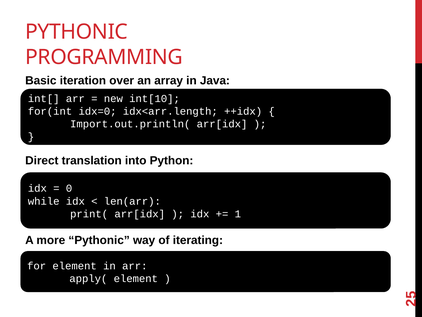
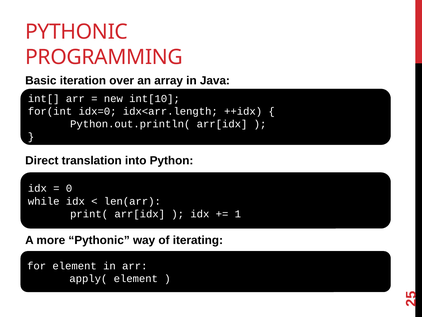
Import.out.println(: Import.out.println( -> Python.out.println(
